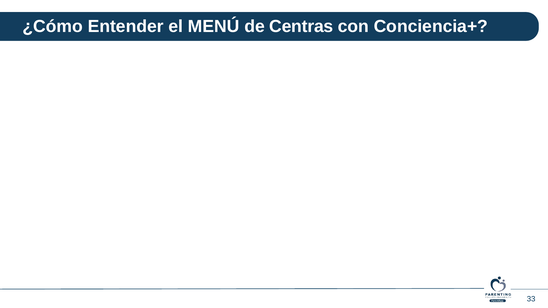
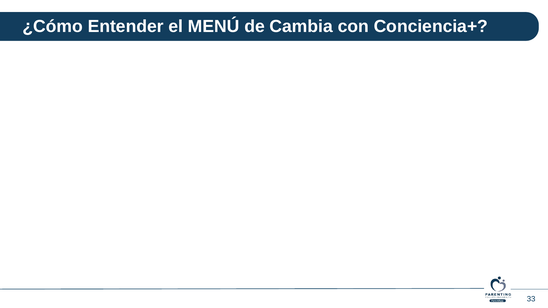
Centras: Centras -> Cambia
